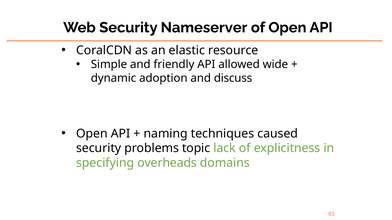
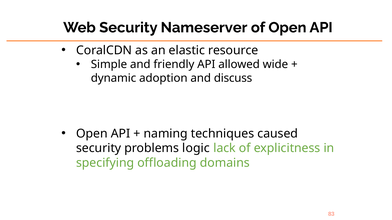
topic: topic -> logic
overheads: overheads -> offloading
